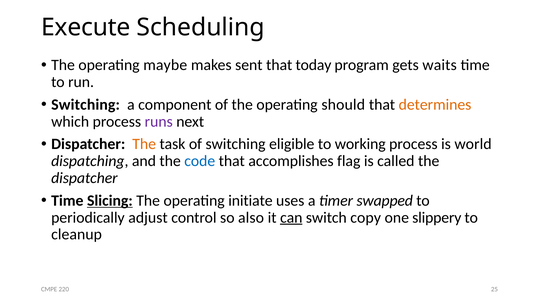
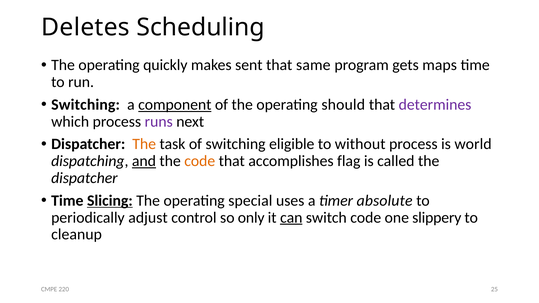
Execute: Execute -> Deletes
maybe: maybe -> quickly
today: today -> same
waits: waits -> maps
component underline: none -> present
determines colour: orange -> purple
working: working -> without
and underline: none -> present
code at (200, 161) colour: blue -> orange
initiate: initiate -> special
swapped: swapped -> absolute
also: also -> only
switch copy: copy -> code
